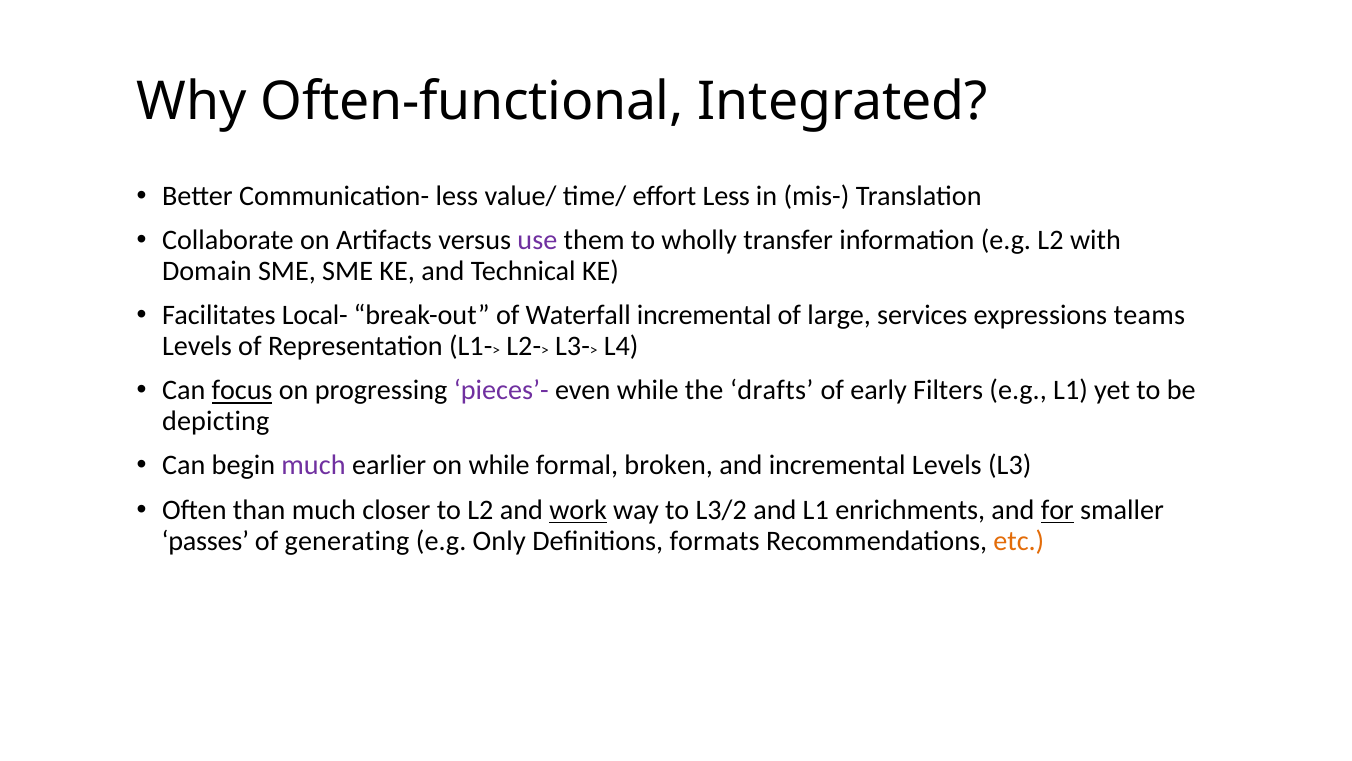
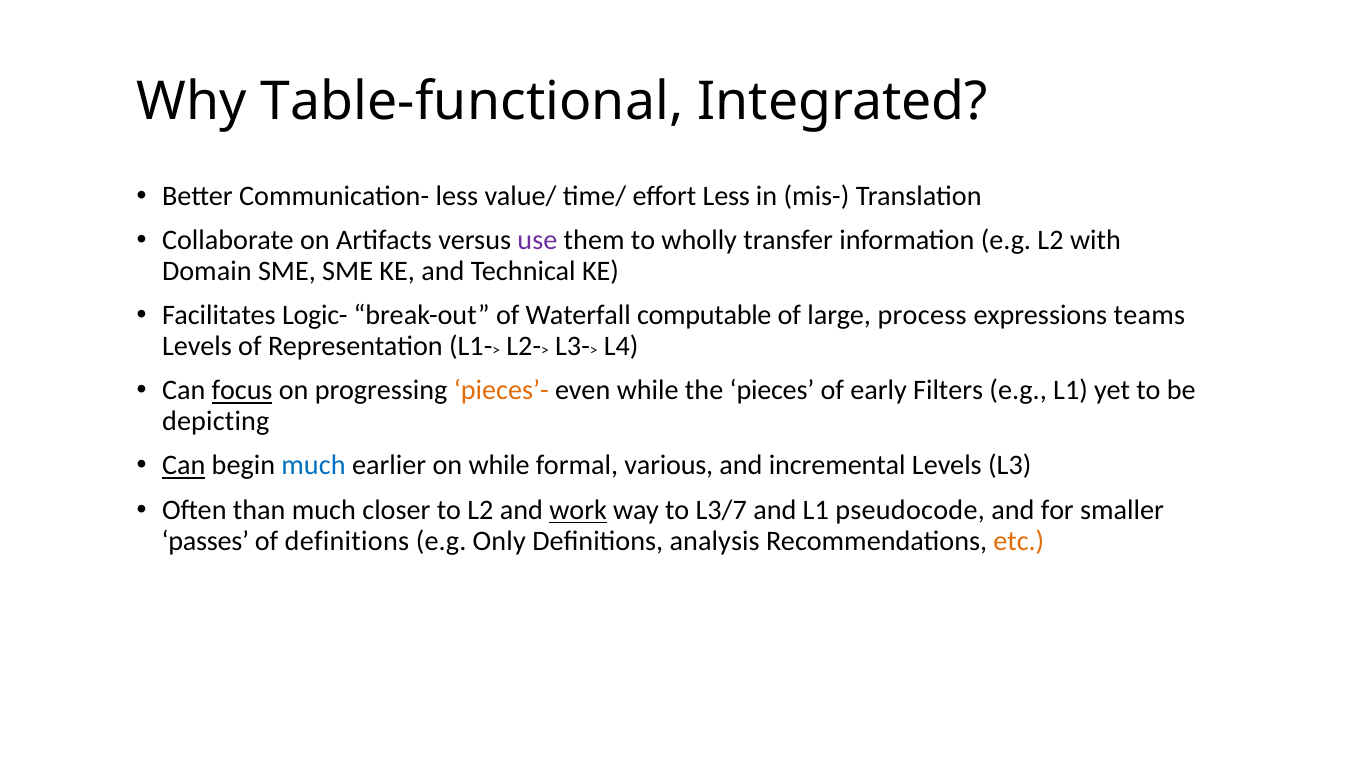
Often-functional: Often-functional -> Table-functional
Local-: Local- -> Logic-
Waterfall incremental: incremental -> computable
services: services -> process
pieces’- colour: purple -> orange
drafts: drafts -> pieces
Can at (184, 465) underline: none -> present
much at (314, 465) colour: purple -> blue
broken: broken -> various
L3/2: L3/2 -> L3/7
enrichments: enrichments -> pseudocode
for underline: present -> none
of generating: generating -> definitions
formats: formats -> analysis
